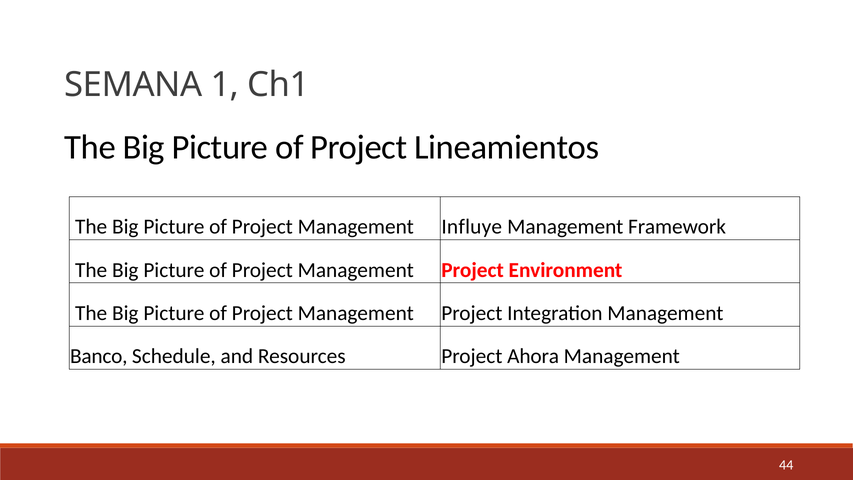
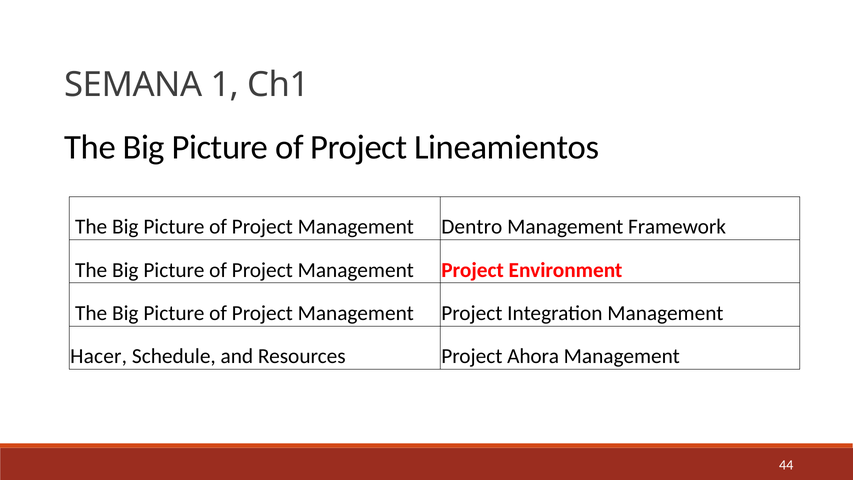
Influye: Influye -> Dentro
Banco: Banco -> Hacer
